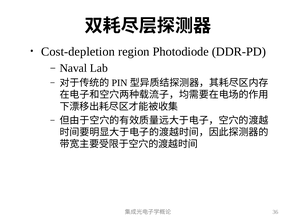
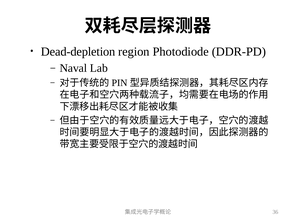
Cost-depletion: Cost-depletion -> Dead-depletion
